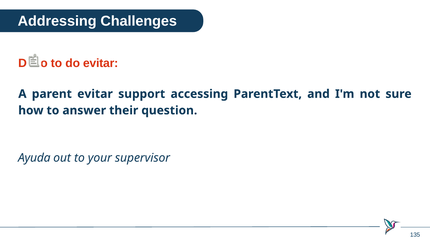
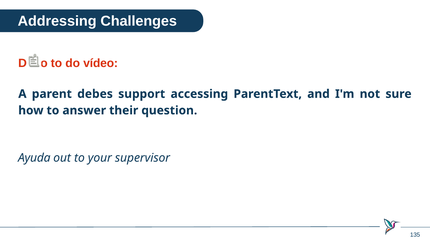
do evitar: evitar -> vídeo
parent evitar: evitar -> debes
